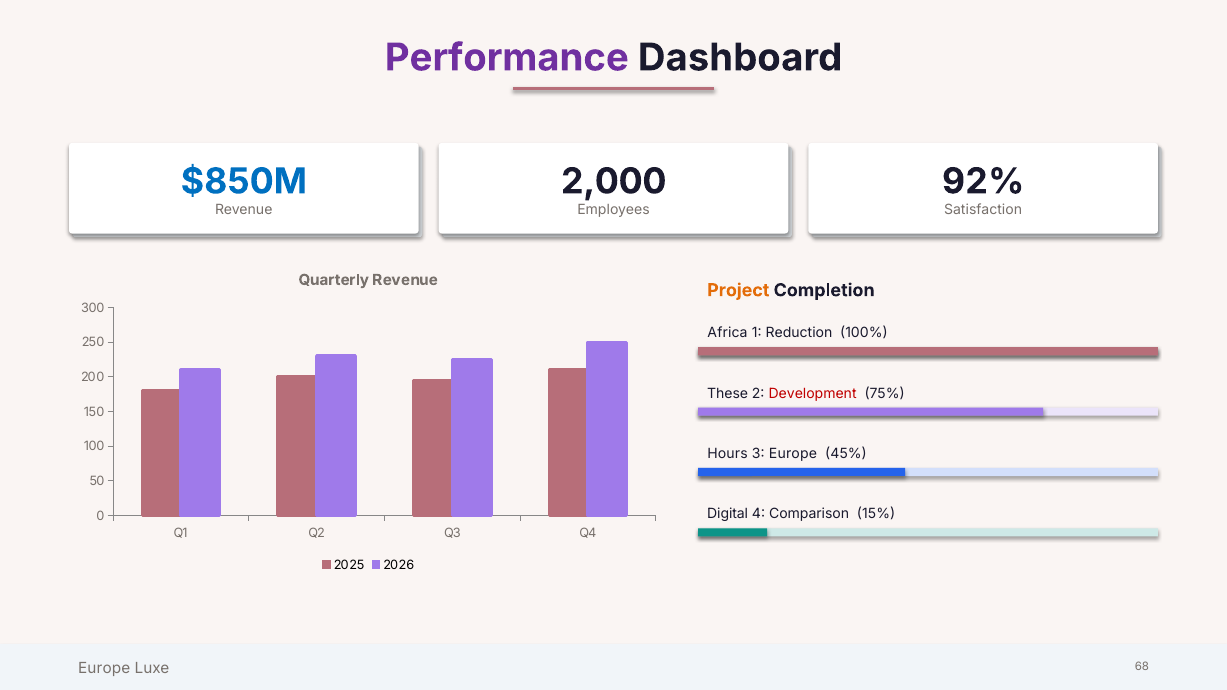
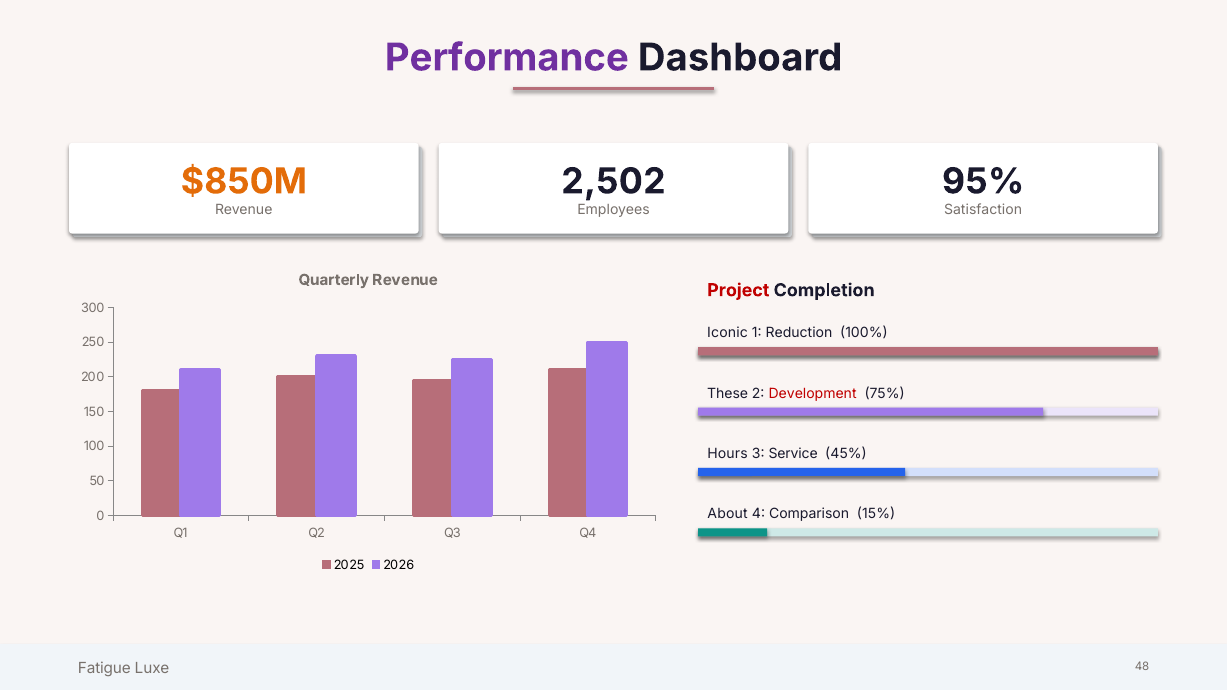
$850M colour: blue -> orange
2,000: 2,000 -> 2,502
92%: 92% -> 95%
Project colour: orange -> red
Africa: Africa -> Iconic
3 Europe: Europe -> Service
Digital: Digital -> About
Europe at (104, 669): Europe -> Fatigue
68: 68 -> 48
